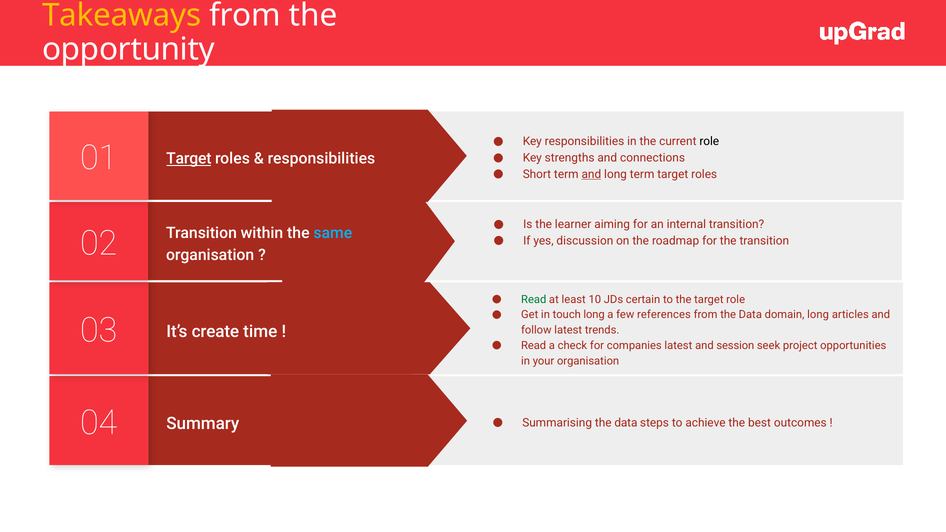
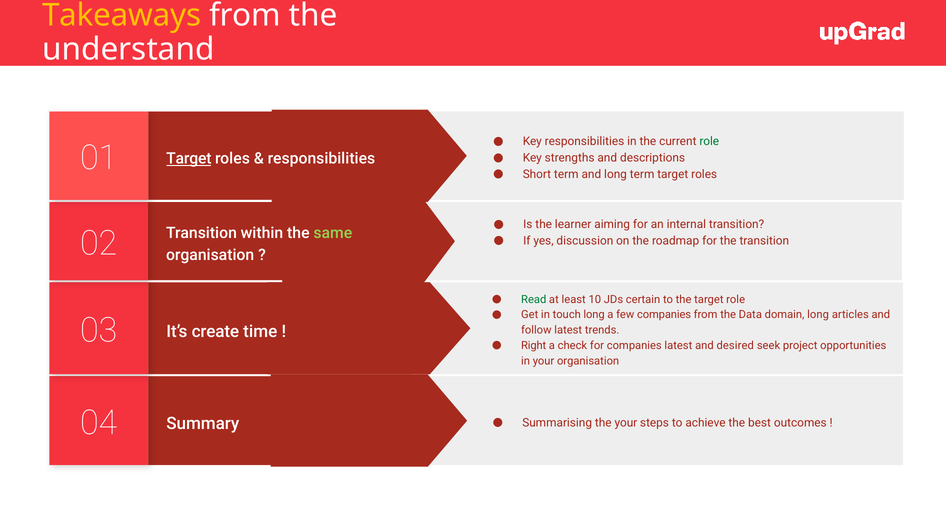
opportunity: opportunity -> understand
role at (709, 141) colour: black -> green
connections: connections -> descriptions
and at (591, 174) underline: present -> none
same colour: light blue -> light green
few references: references -> companies
Read at (534, 346): Read -> Right
session: session -> desired
Summarising the data: data -> your
